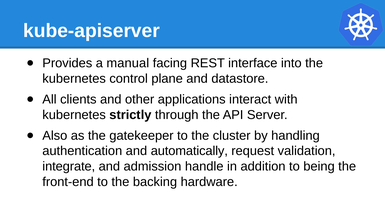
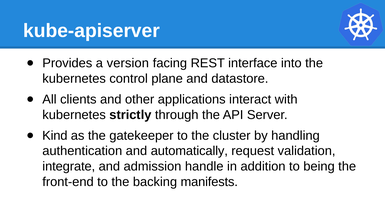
manual: manual -> version
Also: Also -> Kind
hardware: hardware -> manifests
